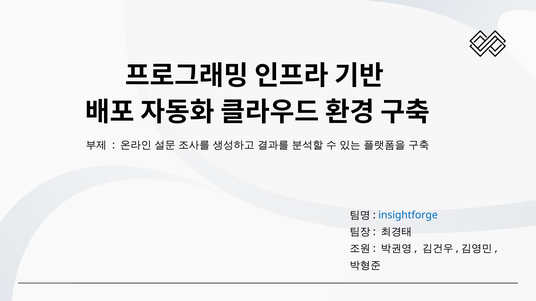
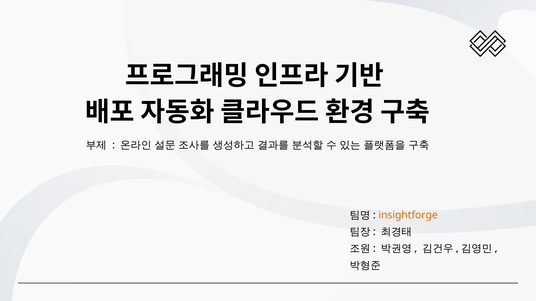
insightforge colour: blue -> orange
